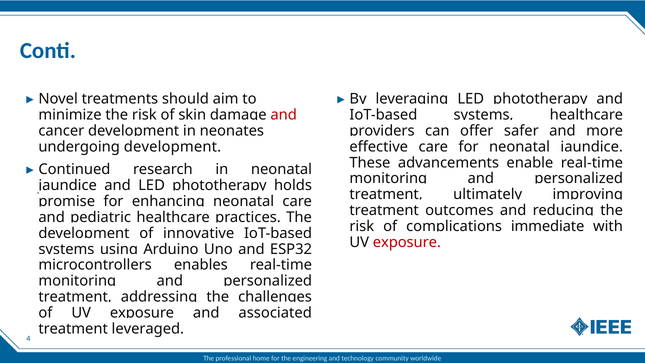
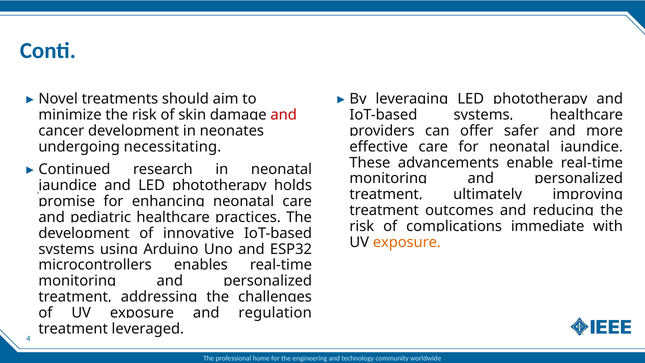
undergoing development: development -> necessitating
exposure at (407, 242) colour: red -> orange
associated: associated -> regulation
